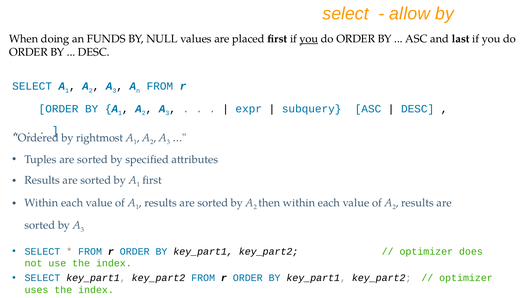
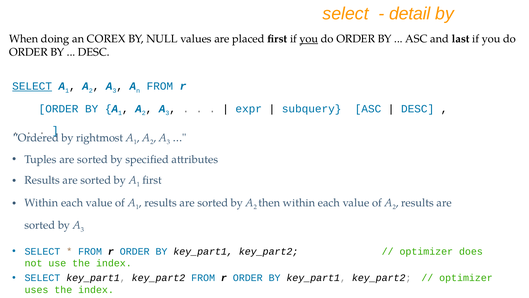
allow: allow -> detail
FUNDS: FUNDS -> COREX
SELECT at (32, 86) underline: none -> present
